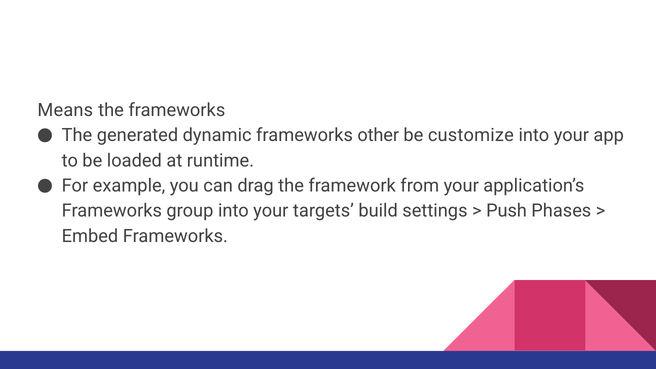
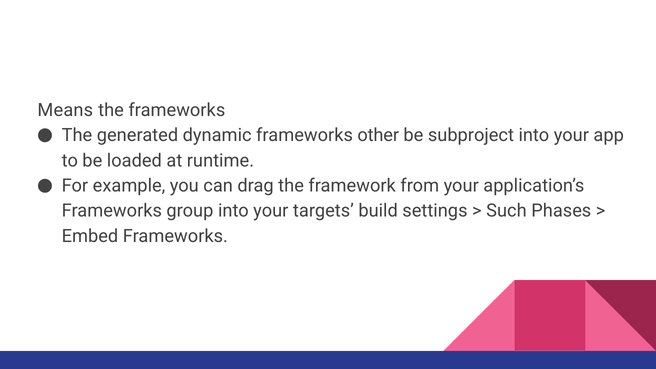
customize: customize -> subproject
Push: Push -> Such
